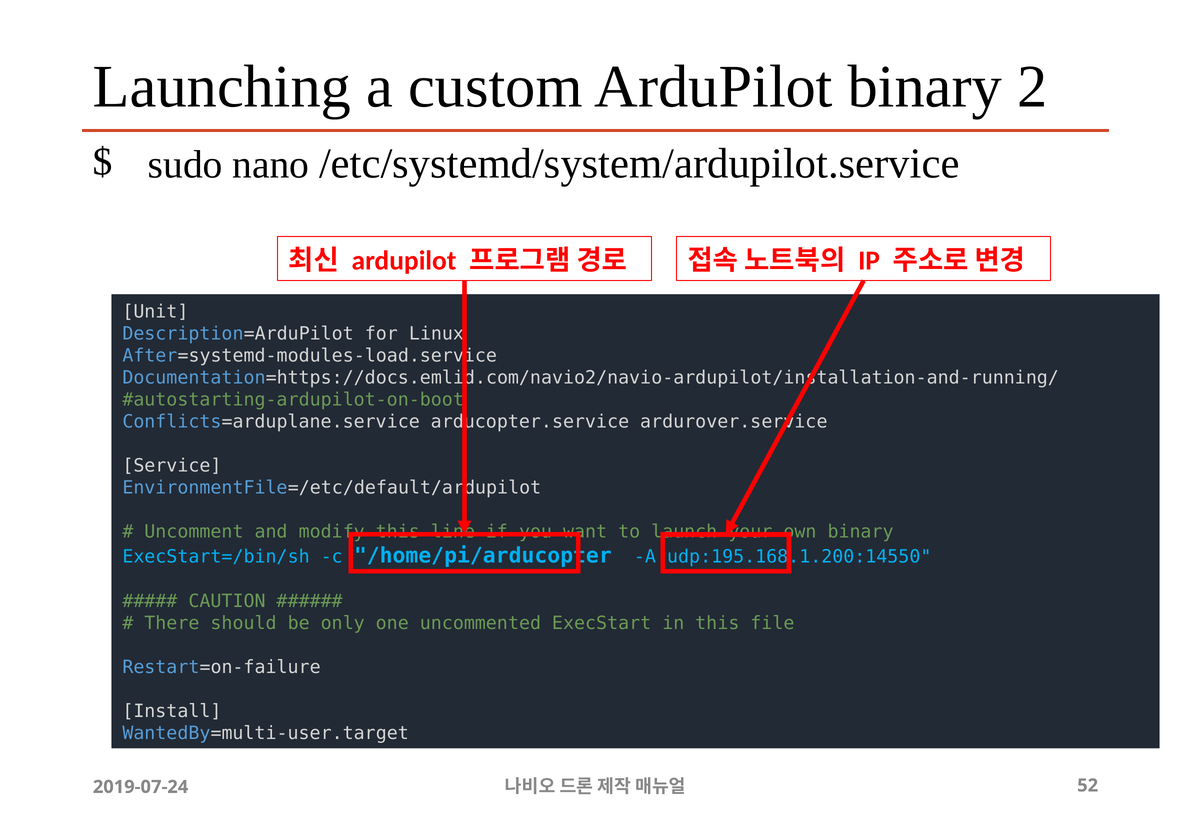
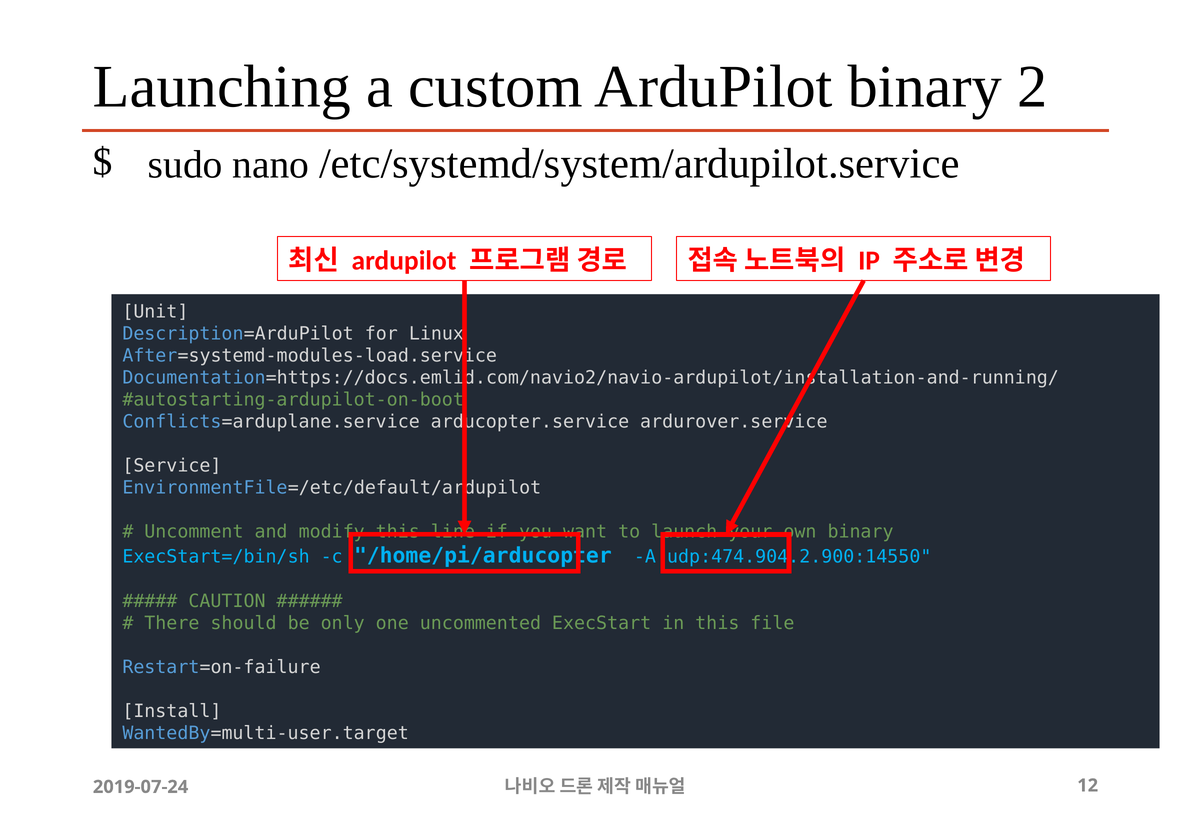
udp:195.168.1.200:14550: udp:195.168.1.200:14550 -> udp:474.904.2.900:14550
52: 52 -> 12
